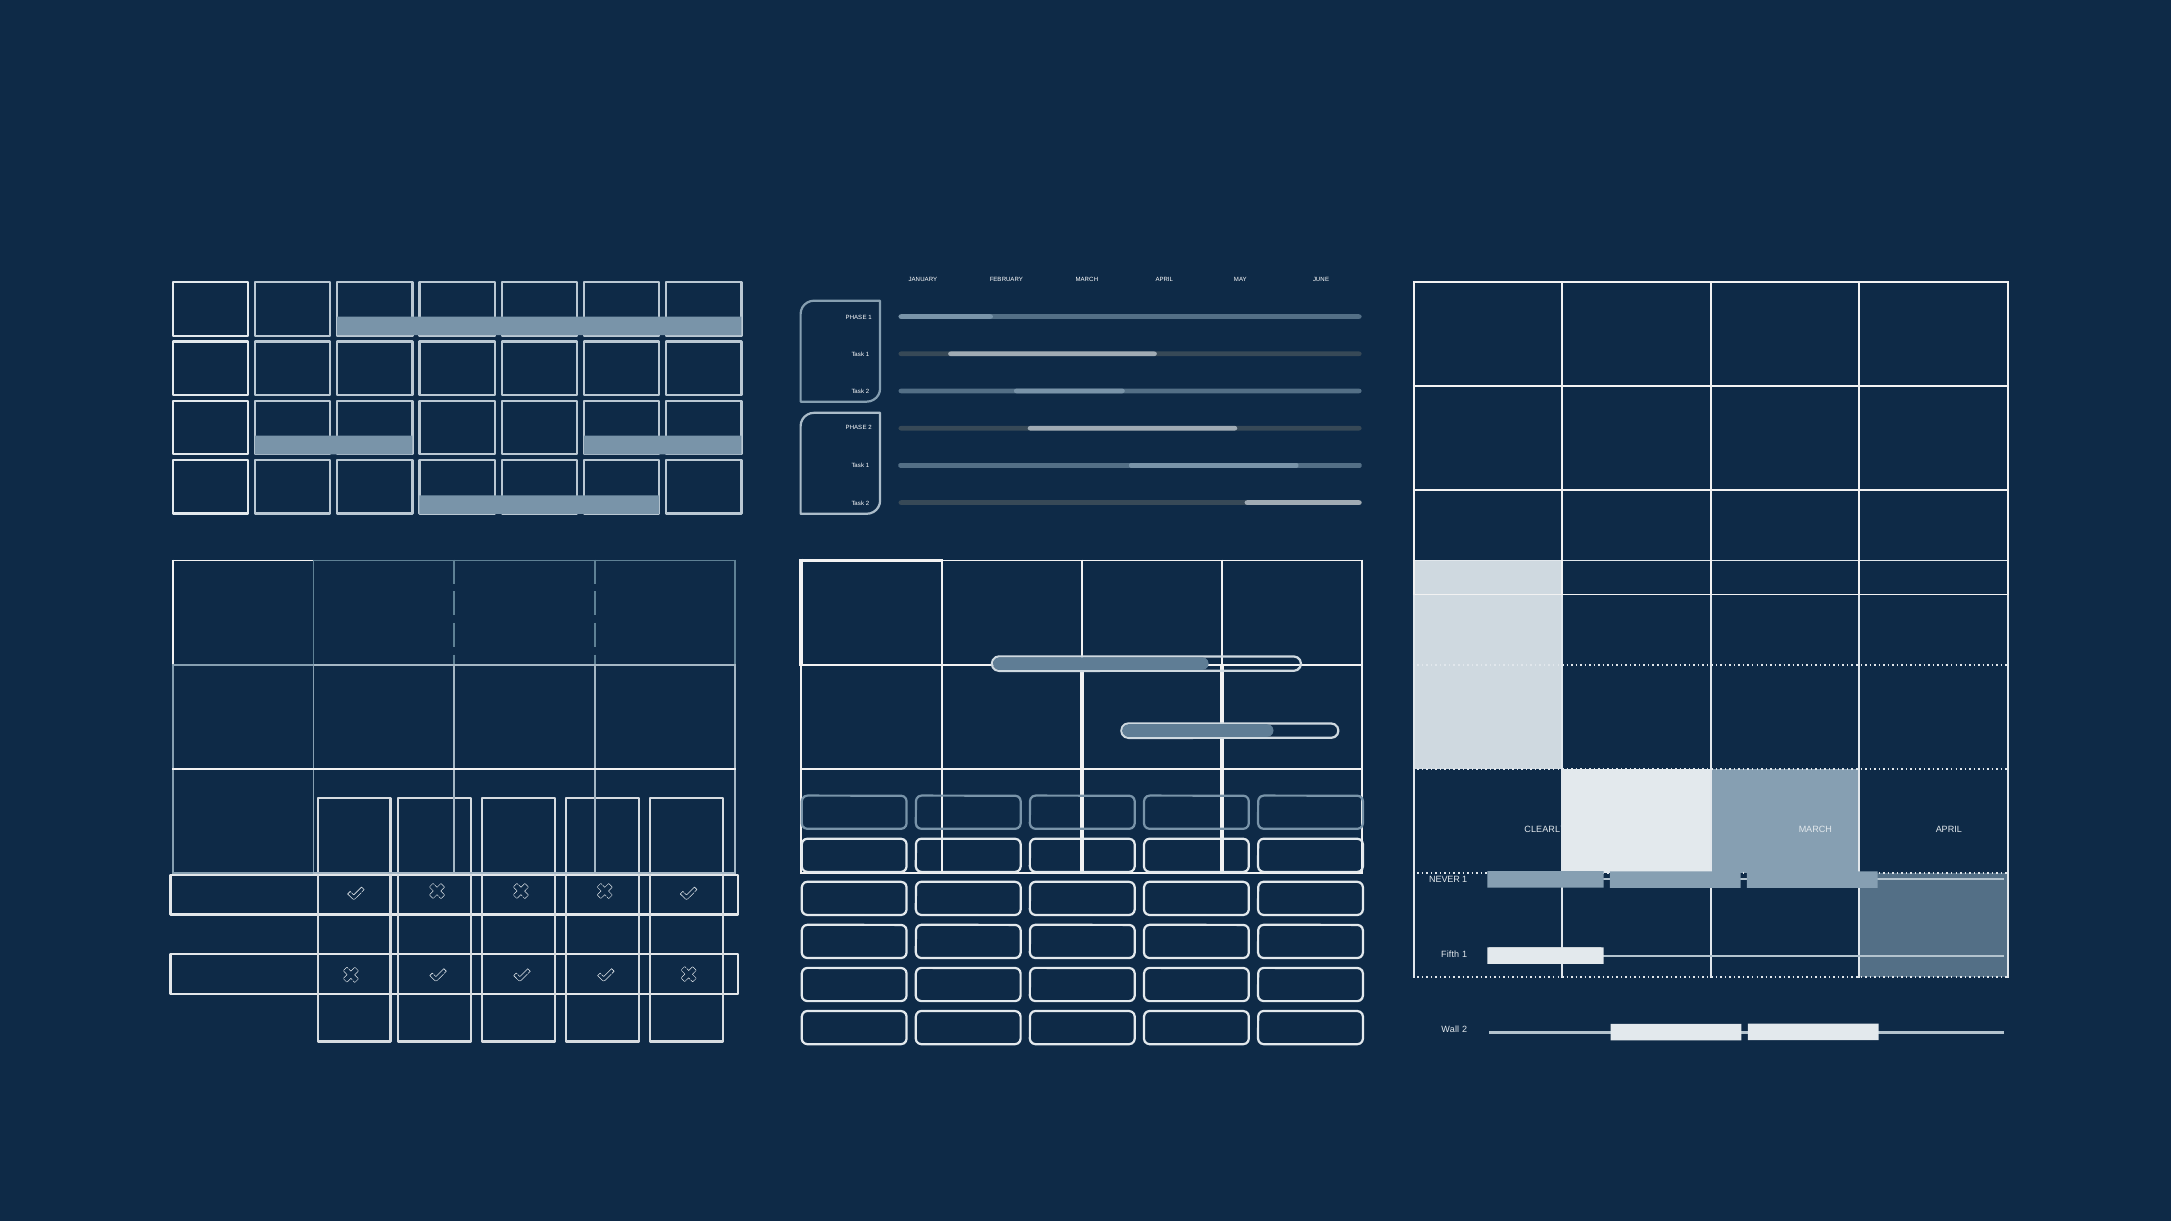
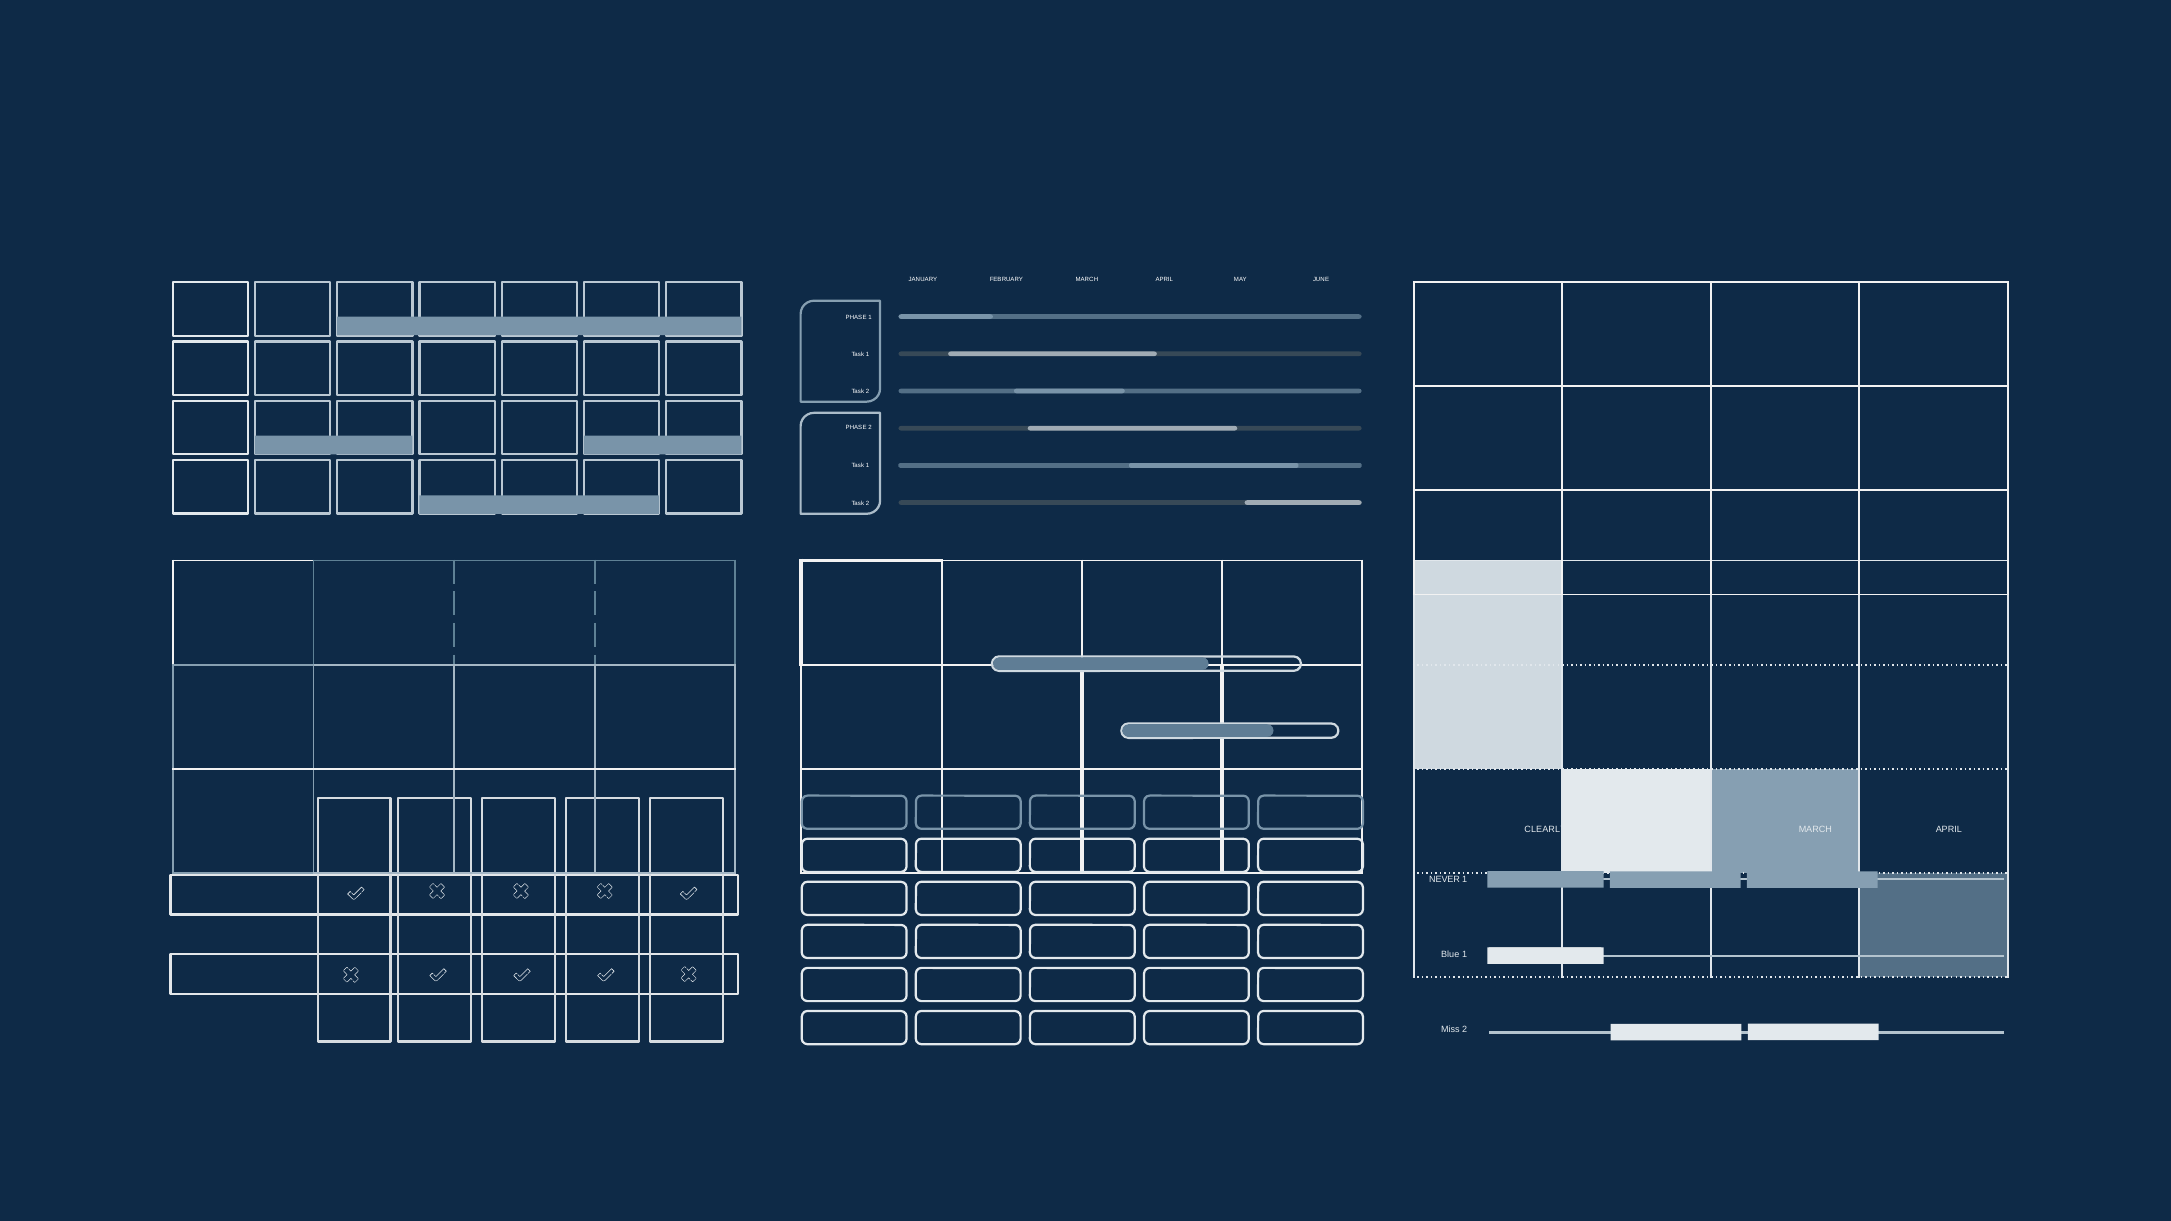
Fifth: Fifth -> Blue
Wall: Wall -> Miss
